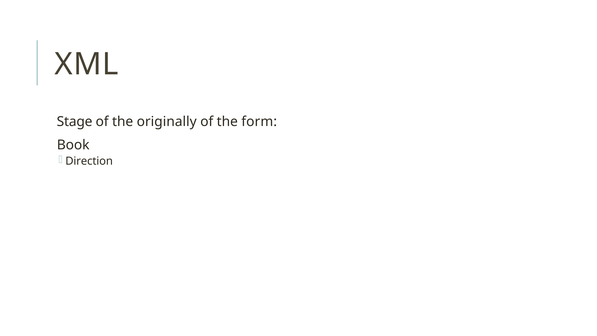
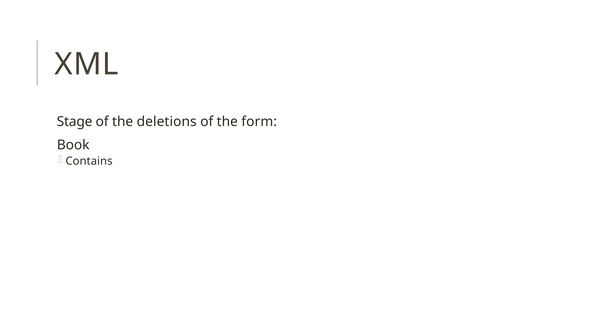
originally: originally -> deletions
Direction: Direction -> Contains
